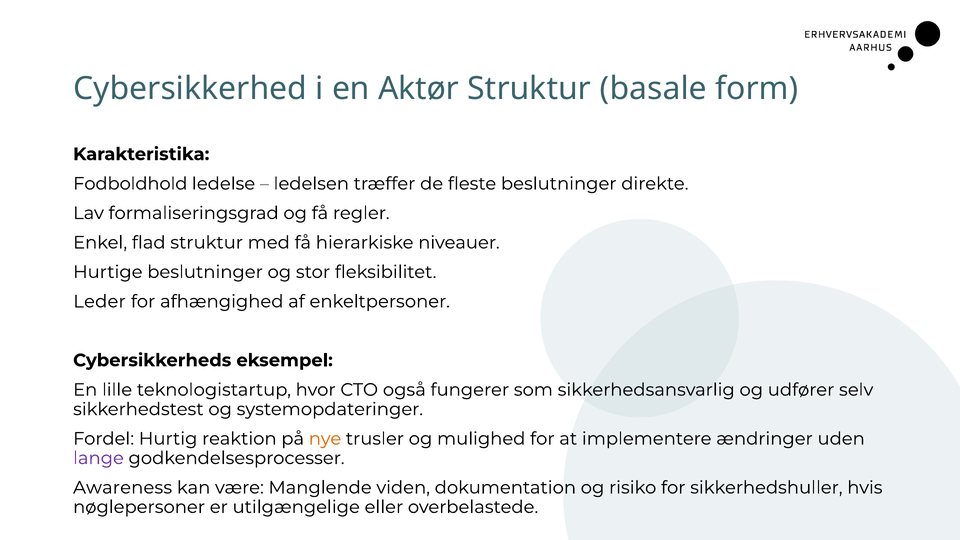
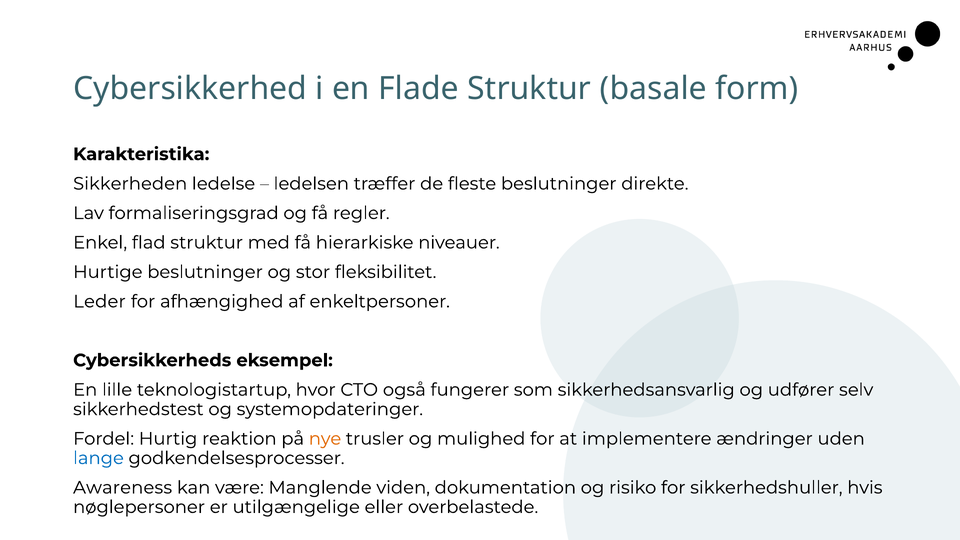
Aktør: Aktør -> Flade
Fodboldhold: Fodboldhold -> Sikkerheden
lange colour: purple -> blue
